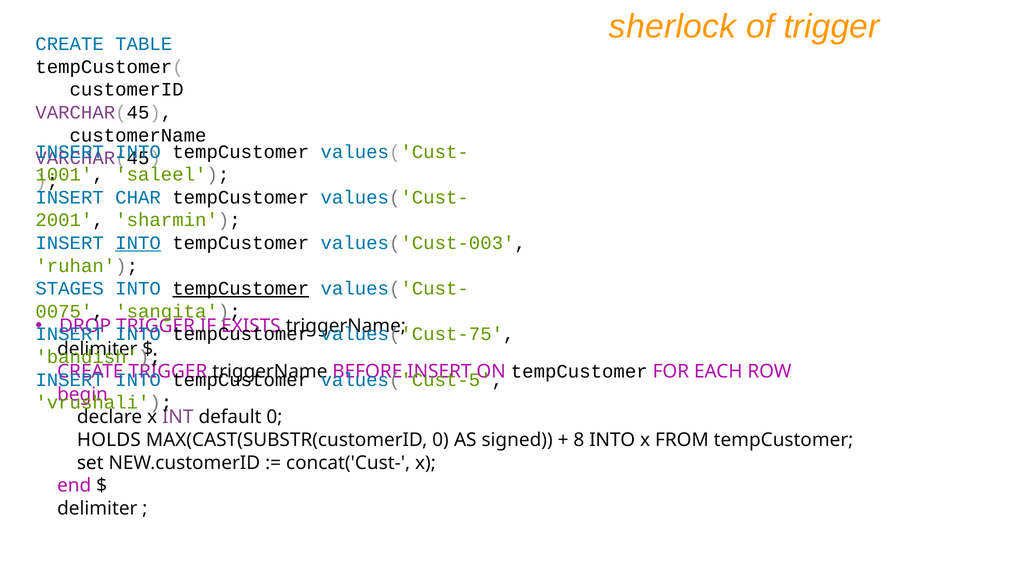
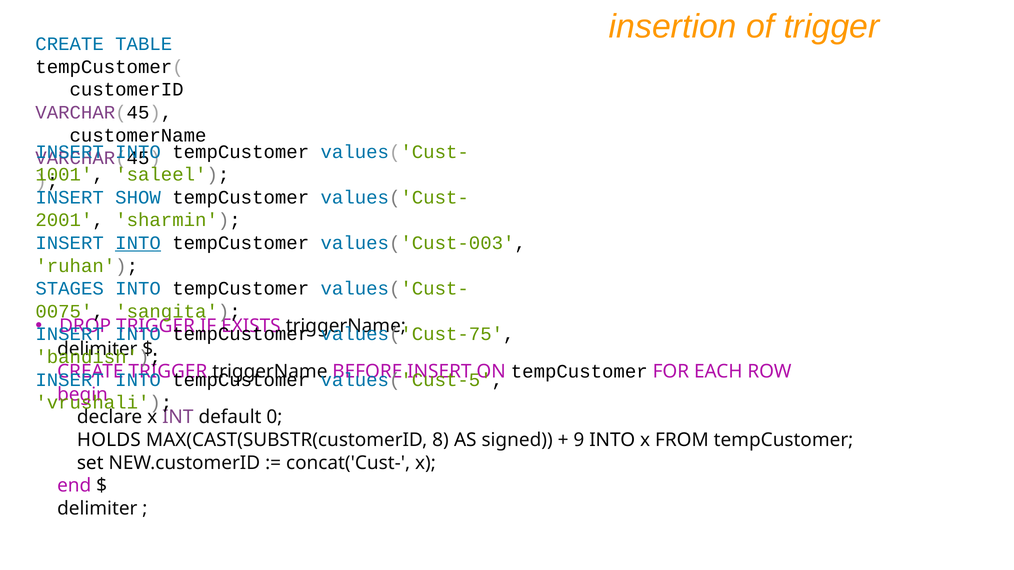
sherlock: sherlock -> insertion
CHAR: CHAR -> SHOW
tempCustomer at (241, 289) underline: present -> none
MAX(CAST(SUBSTR(customerID 0: 0 -> 8
8: 8 -> 9
